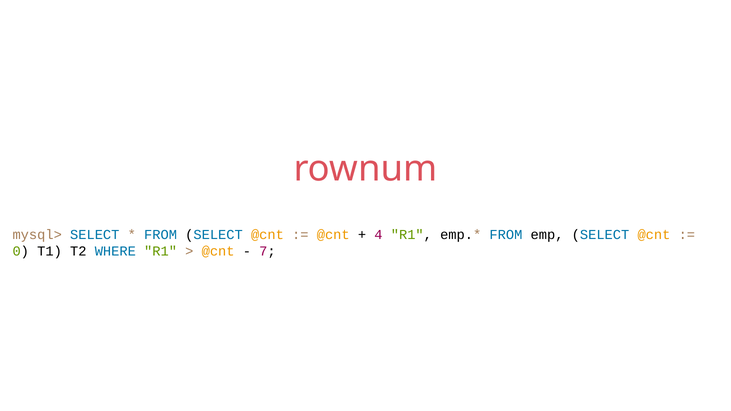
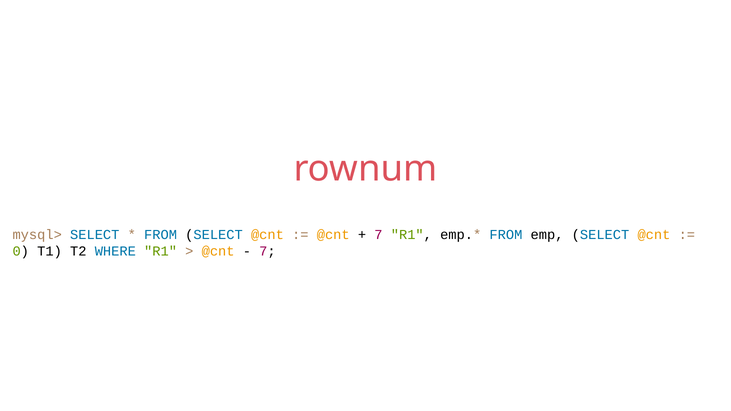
4 at (378, 235): 4 -> 7
